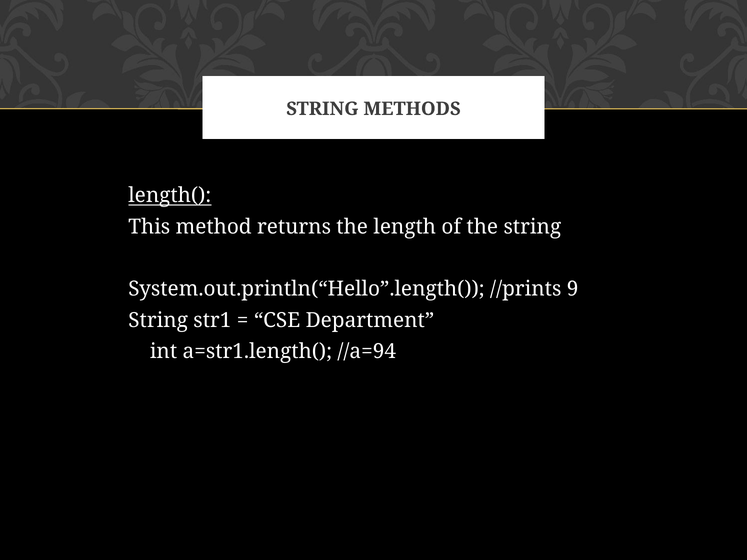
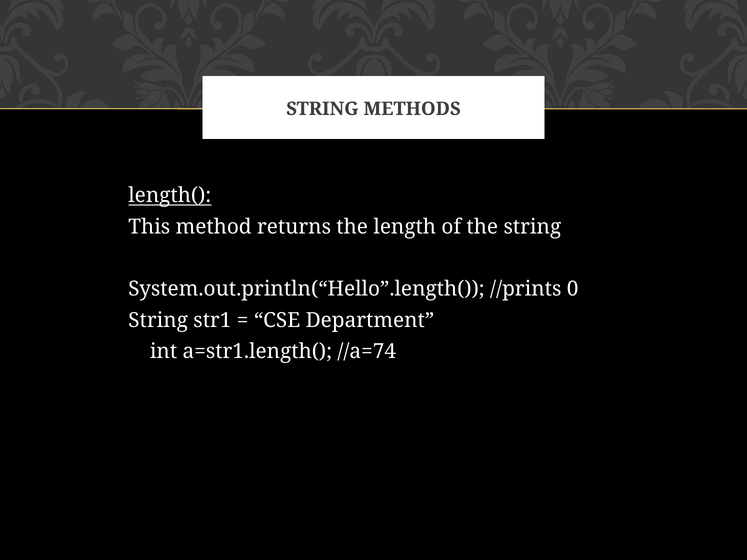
9: 9 -> 0
//a=94: //a=94 -> //a=74
